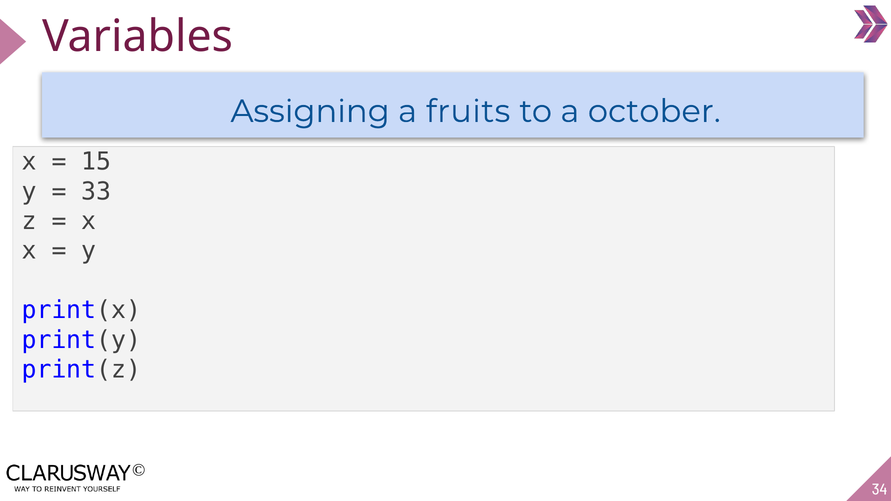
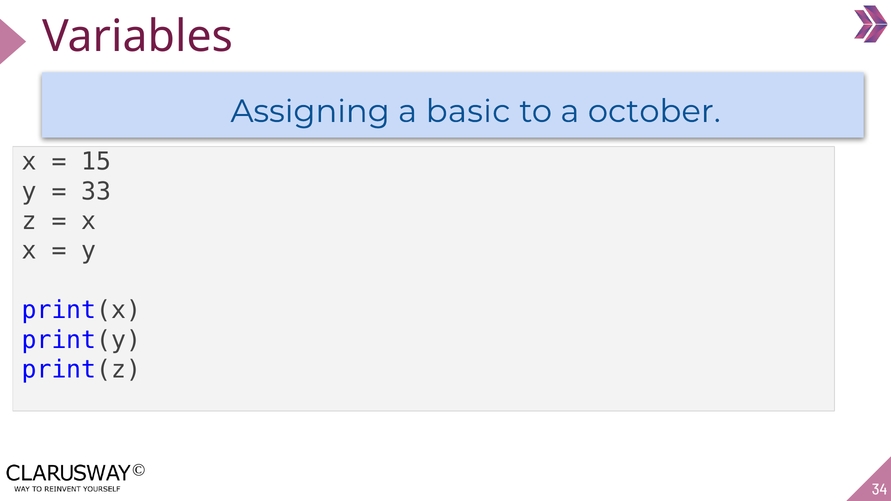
fruits: fruits -> basic
